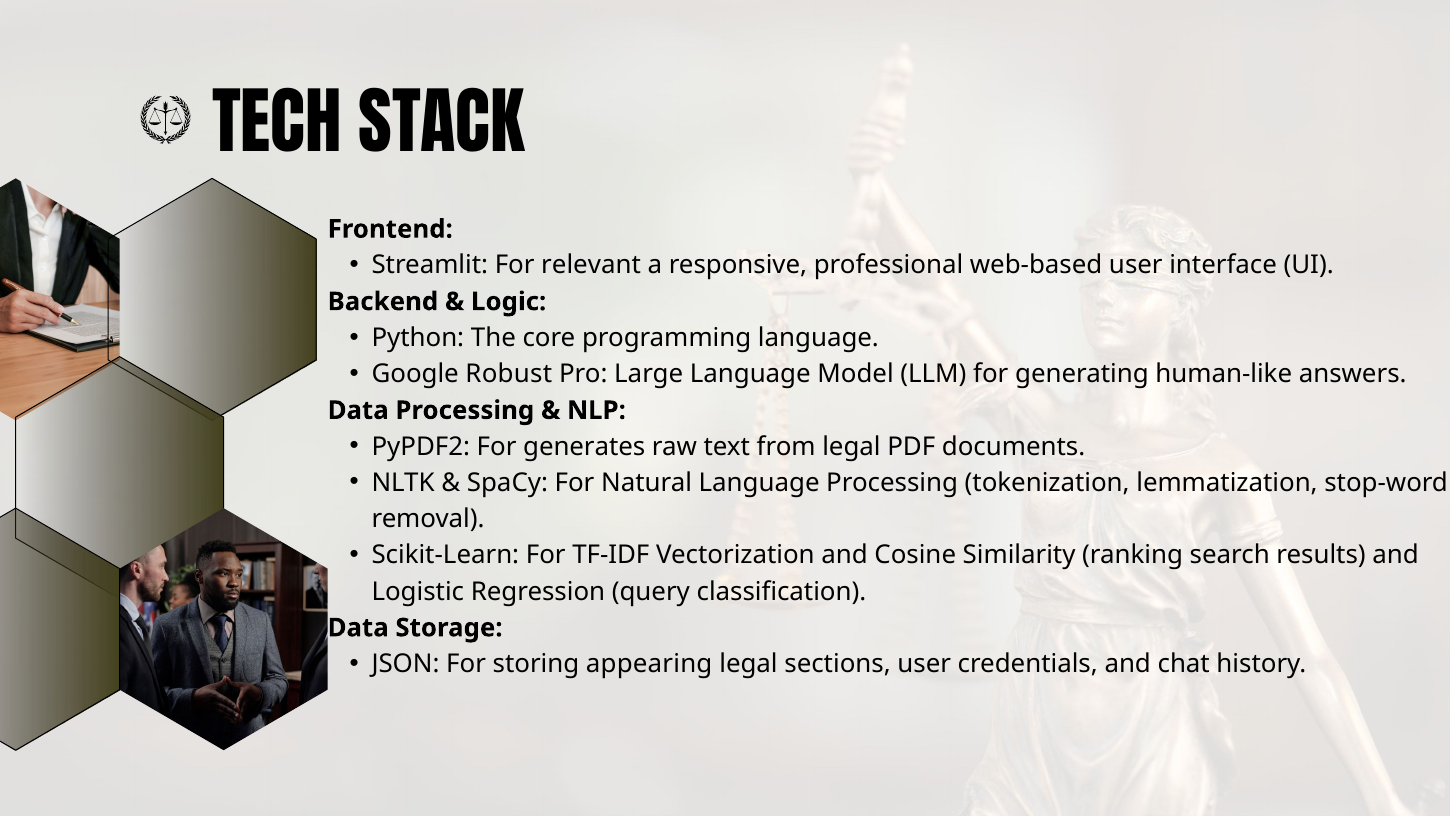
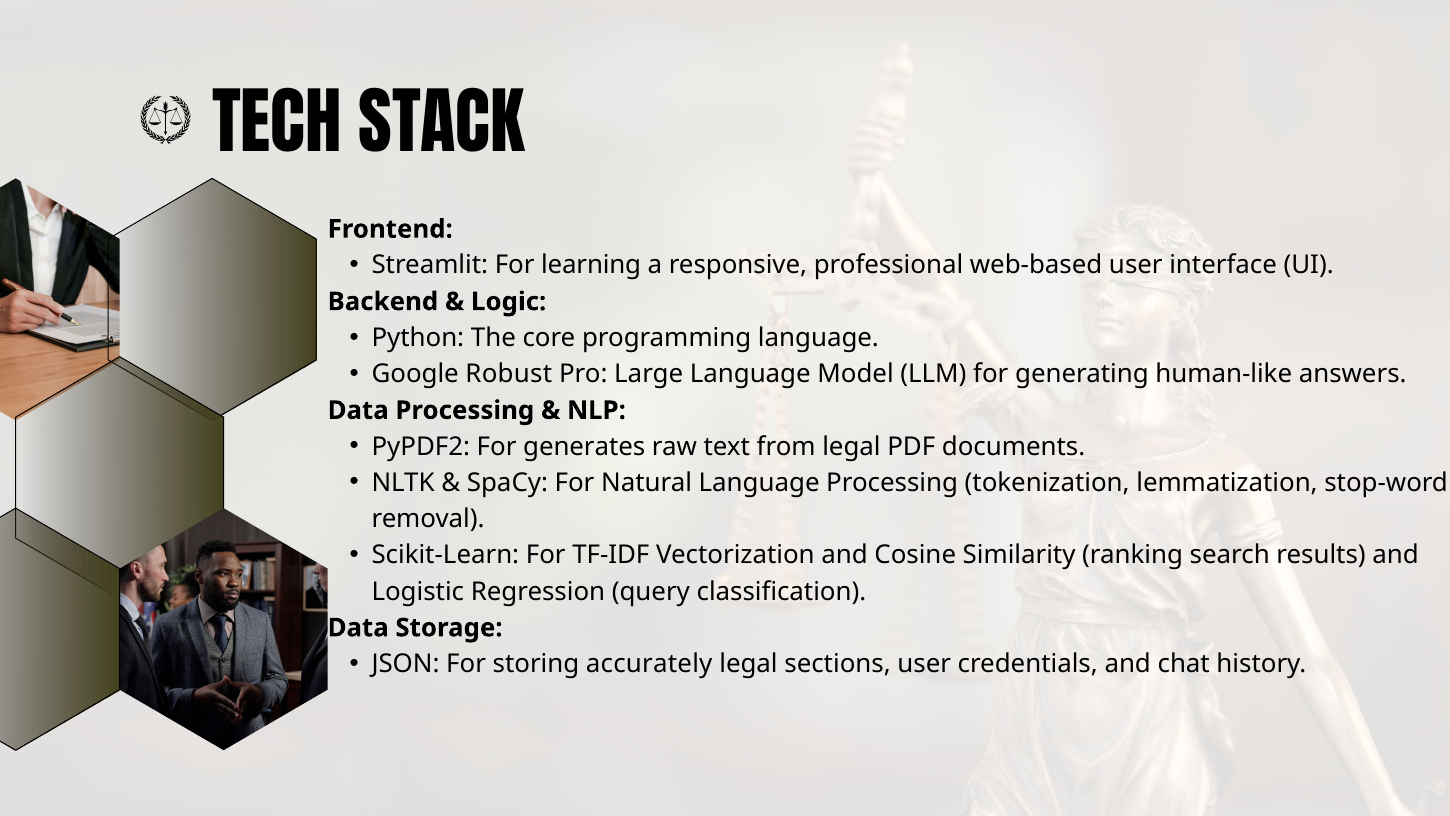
relevant: relevant -> learning
appearing: appearing -> accurately
